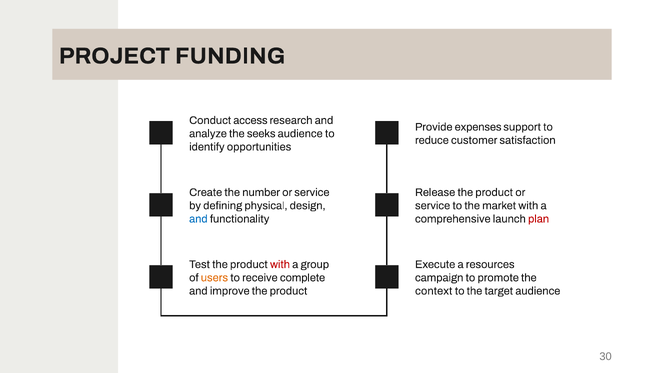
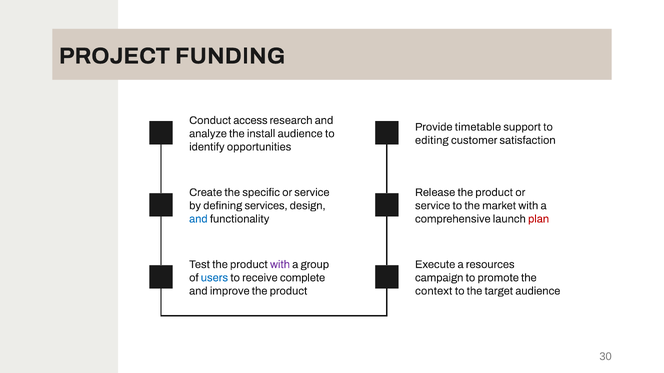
expenses: expenses -> timetable
seeks: seeks -> install
reduce: reduce -> editing
number: number -> specific
physical: physical -> services
with at (280, 265) colour: red -> purple
users colour: orange -> blue
